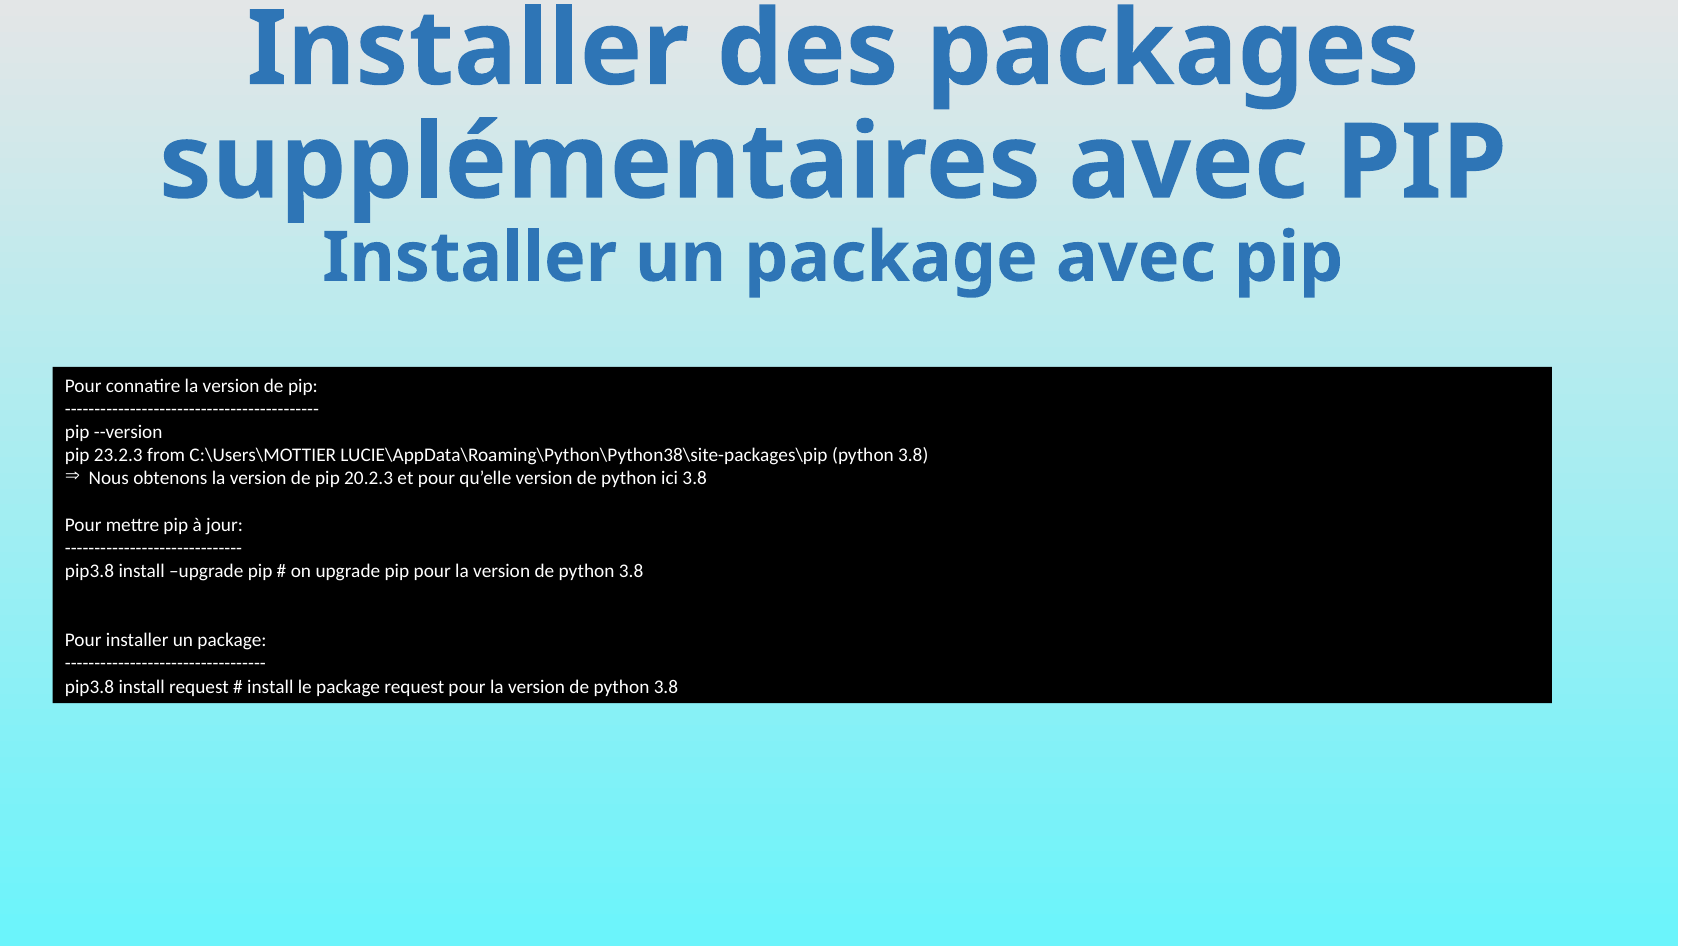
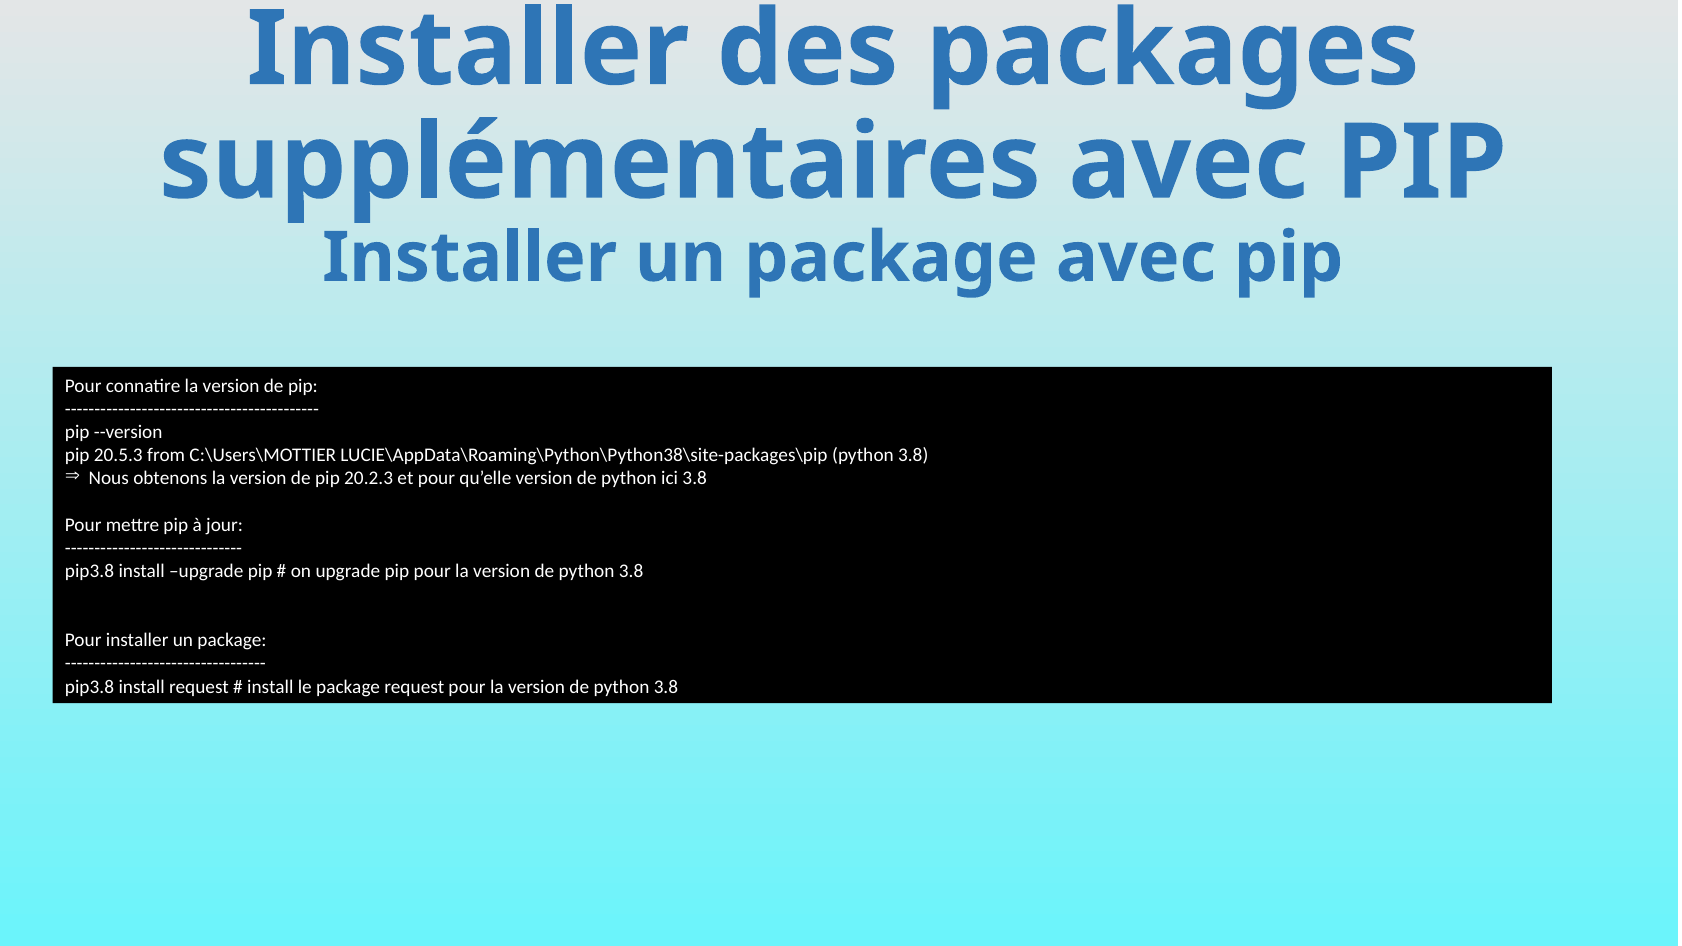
23.2.3: 23.2.3 -> 20.5.3
